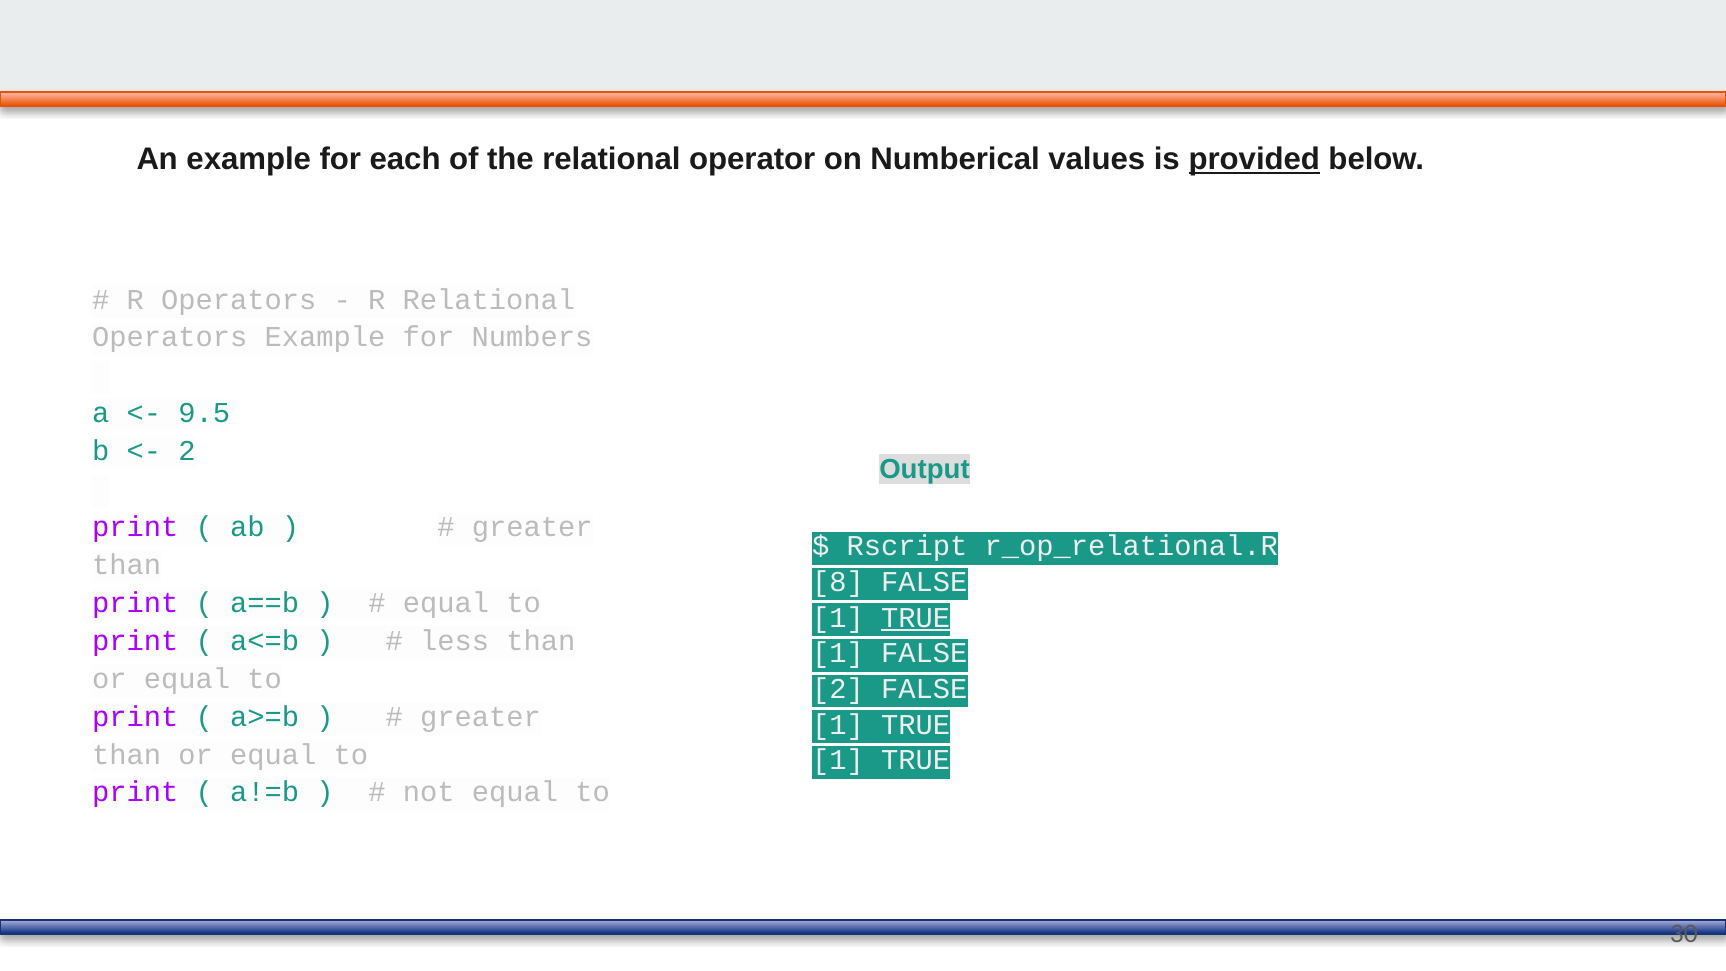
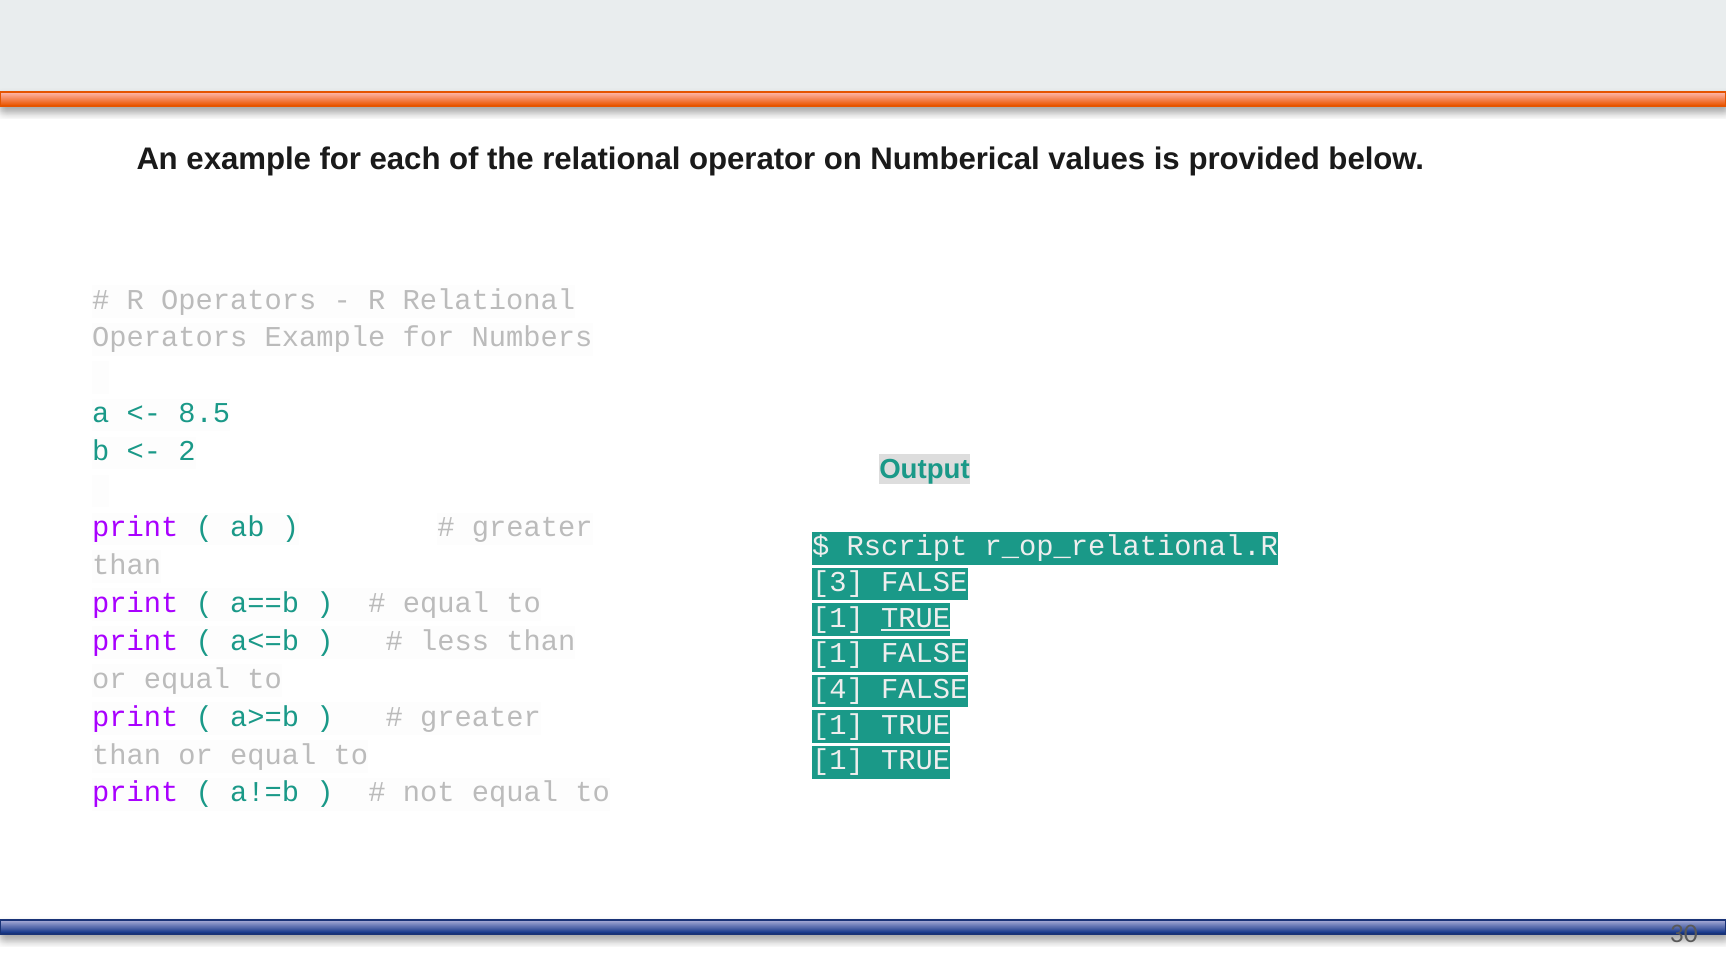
provided underline: present -> none
9.5: 9.5 -> 8.5
8: 8 -> 3
2 at (838, 689): 2 -> 4
